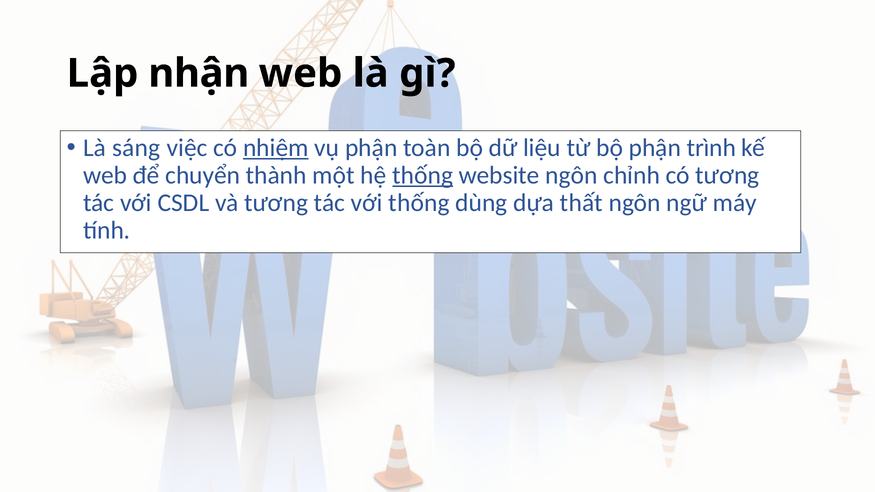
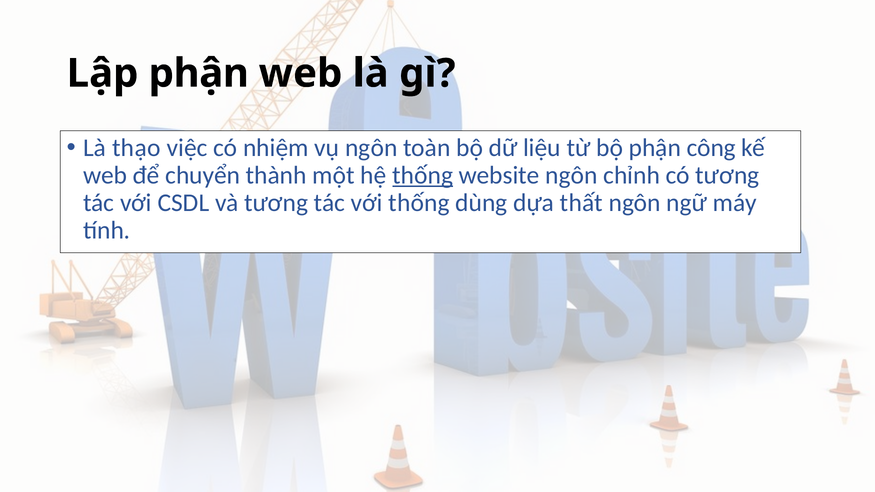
Lập nhận: nhận -> phận
sáng: sáng -> thạo
nhiệm underline: present -> none
vụ phận: phận -> ngôn
trình: trình -> công
